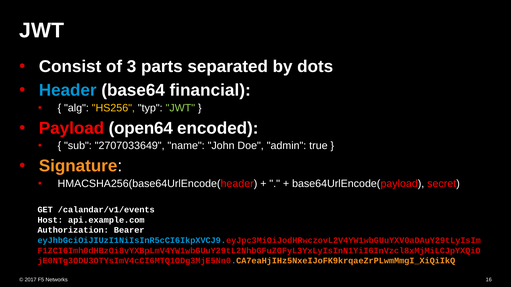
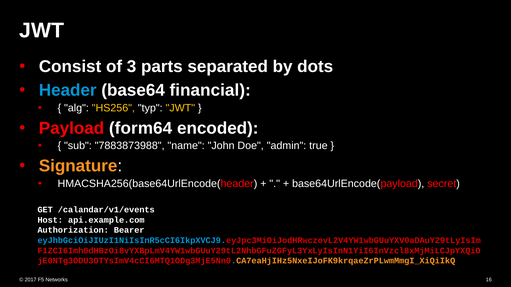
JWT at (180, 108) colour: light green -> yellow
open64: open64 -> form64
2707033649: 2707033649 -> 7883873988
